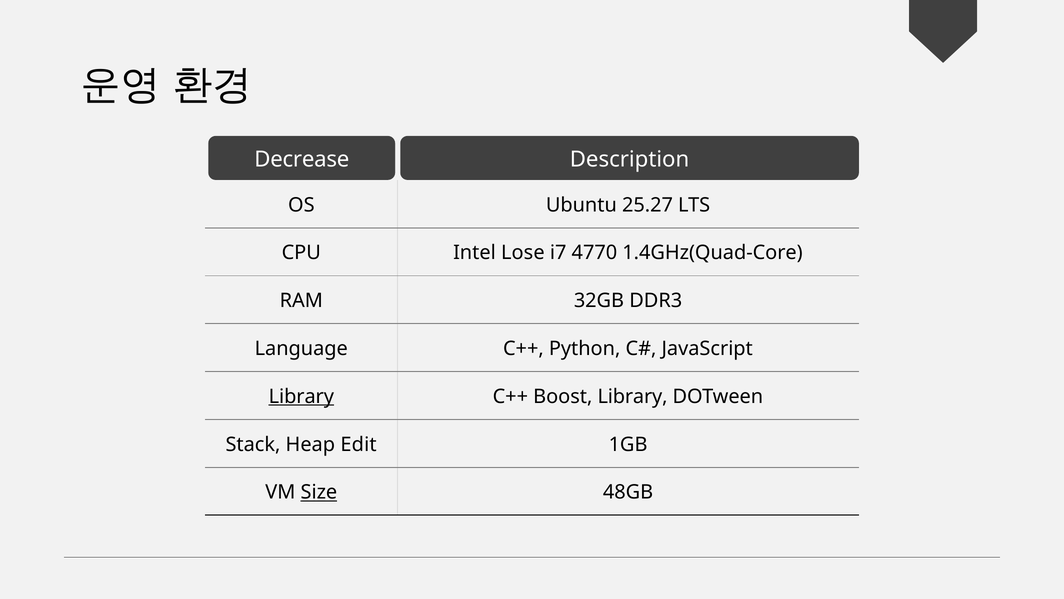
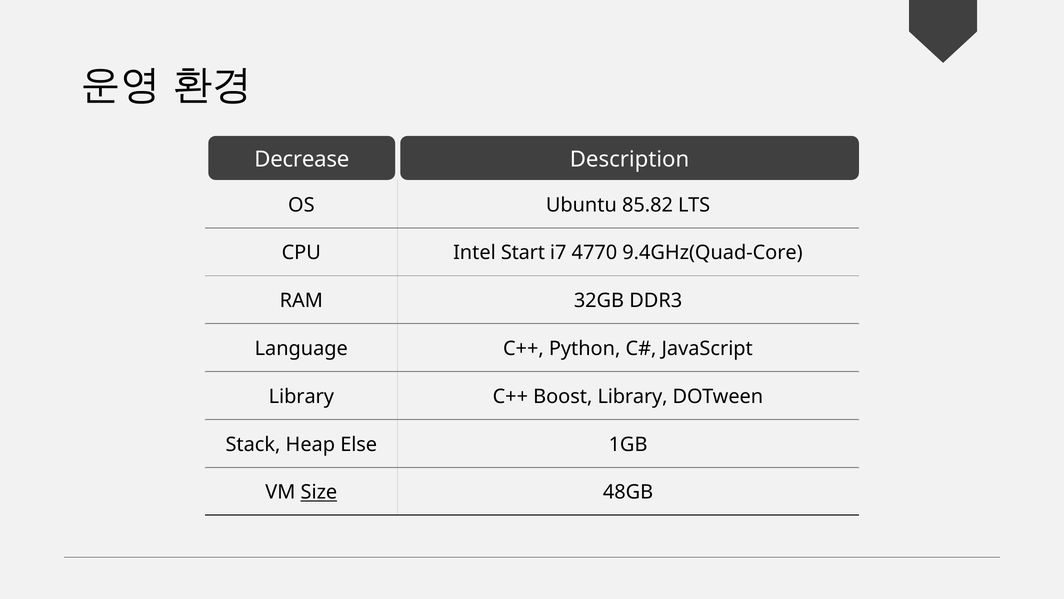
25.27: 25.27 -> 85.82
Lose: Lose -> Start
1.4GHz(Quad-Core: 1.4GHz(Quad-Core -> 9.4GHz(Quad-Core
Library at (301, 396) underline: present -> none
Edit: Edit -> Else
